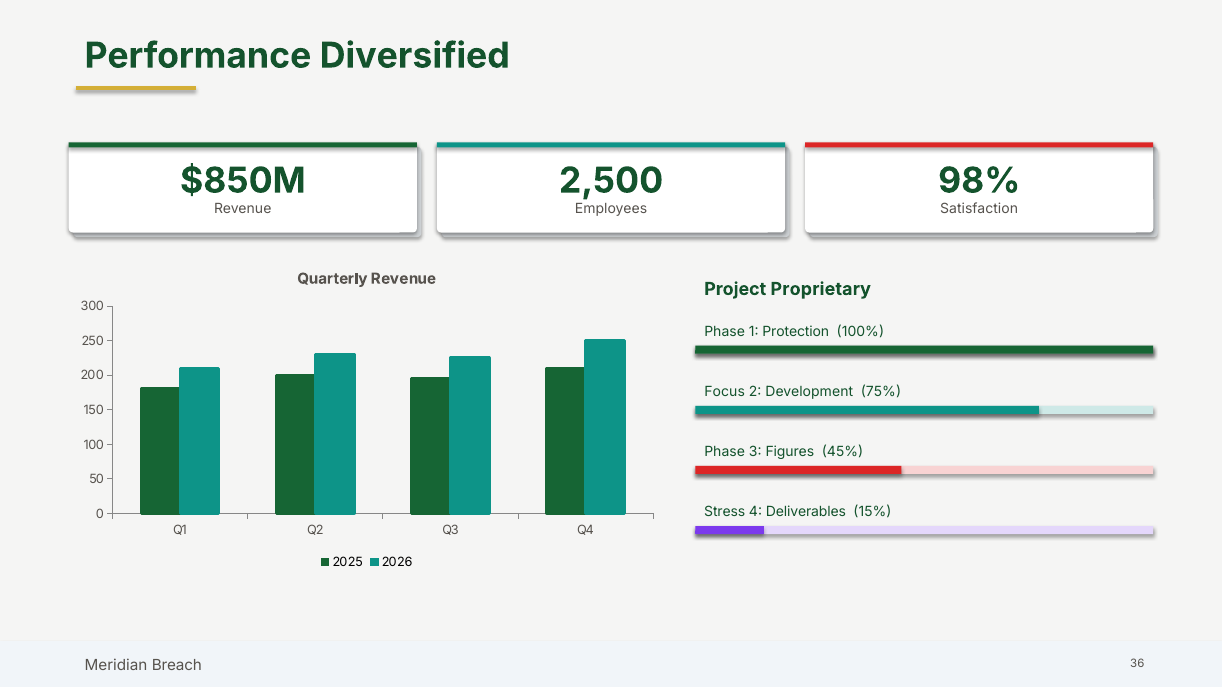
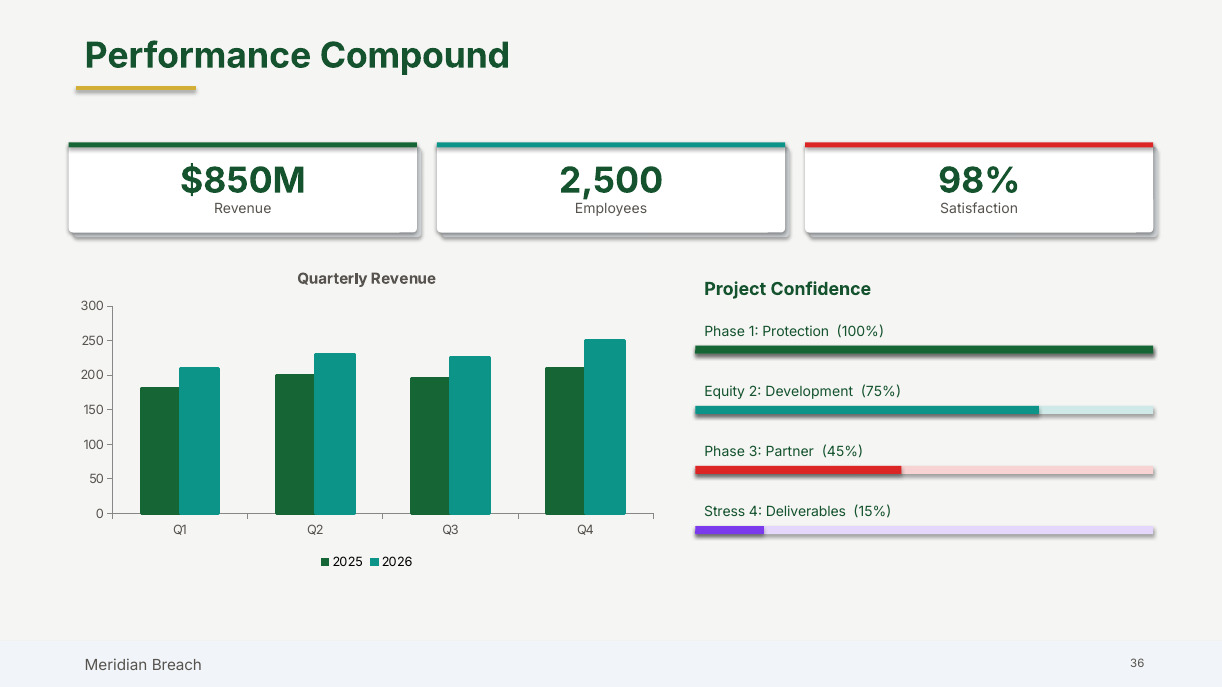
Diversified: Diversified -> Compound
Proprietary: Proprietary -> Confidence
Focus: Focus -> Equity
Figures: Figures -> Partner
